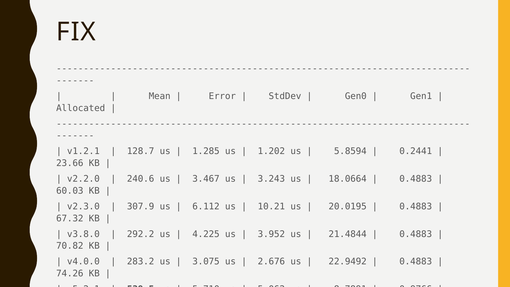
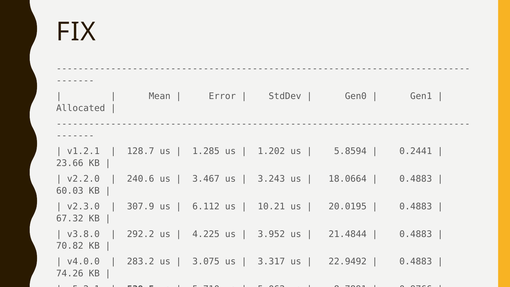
2.676: 2.676 -> 3.317
